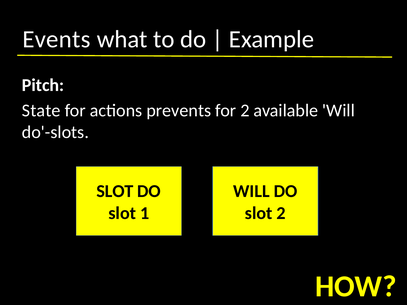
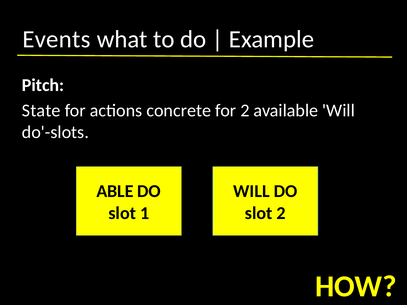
prevents: prevents -> concrete
SLOT at (115, 192): SLOT -> ABLE
